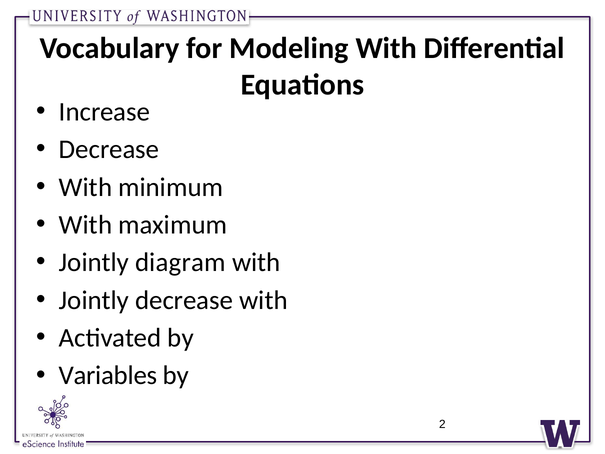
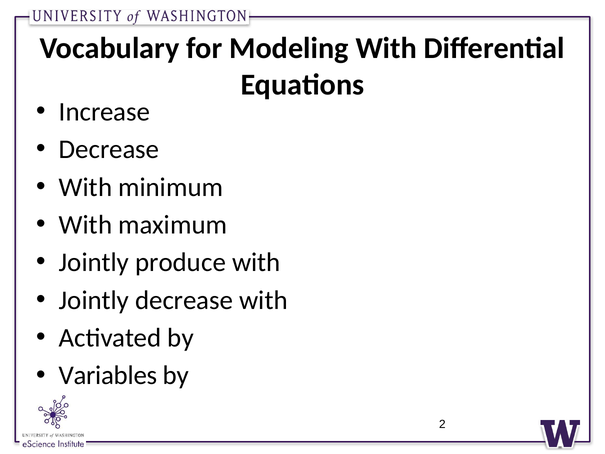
diagram: diagram -> produce
